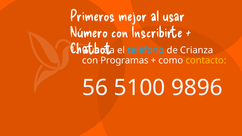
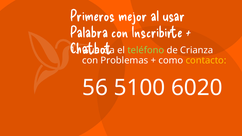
Número: Número -> Palabra
teléfono colour: light blue -> light green
Programas: Programas -> Problemas
9896: 9896 -> 6020
